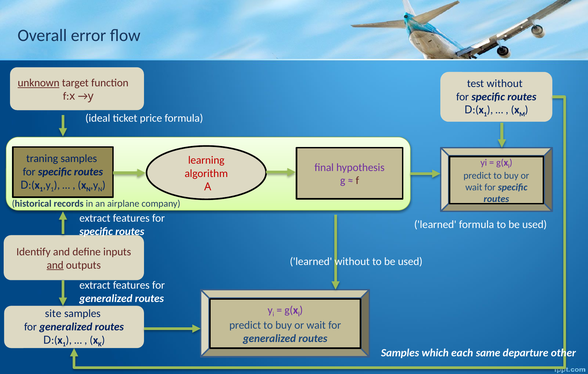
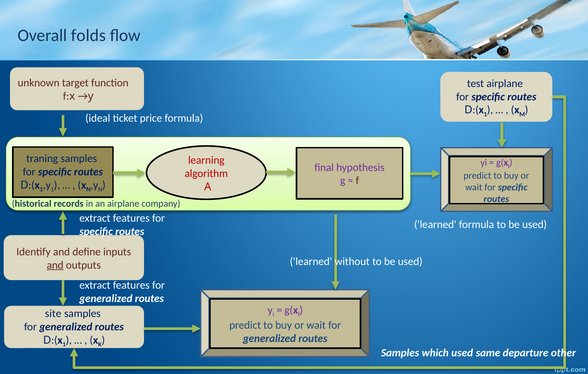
error: error -> folds
unknown underline: present -> none
test without: without -> airplane
which each: each -> used
